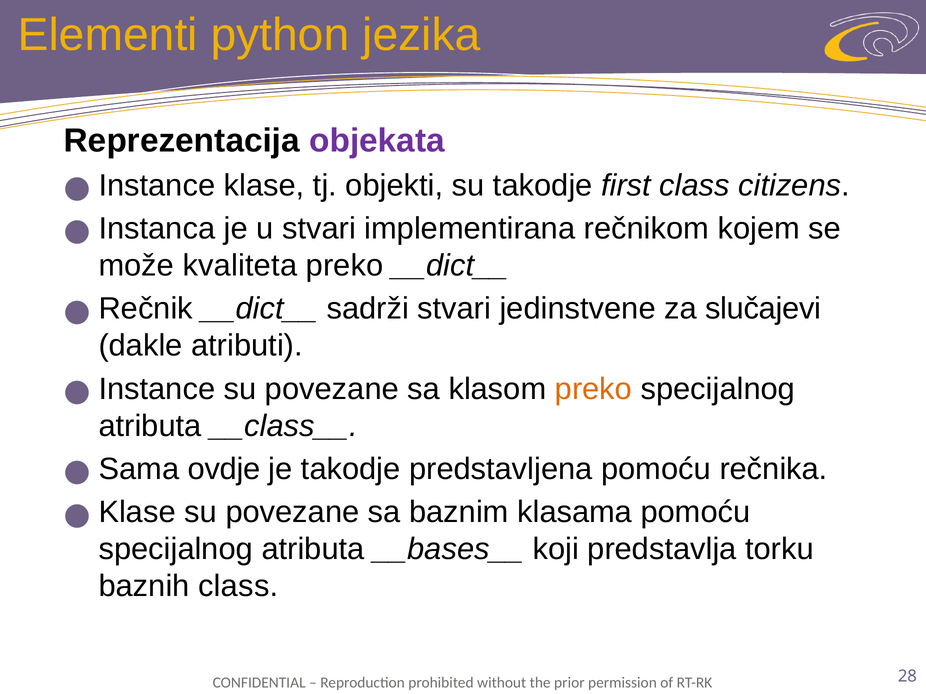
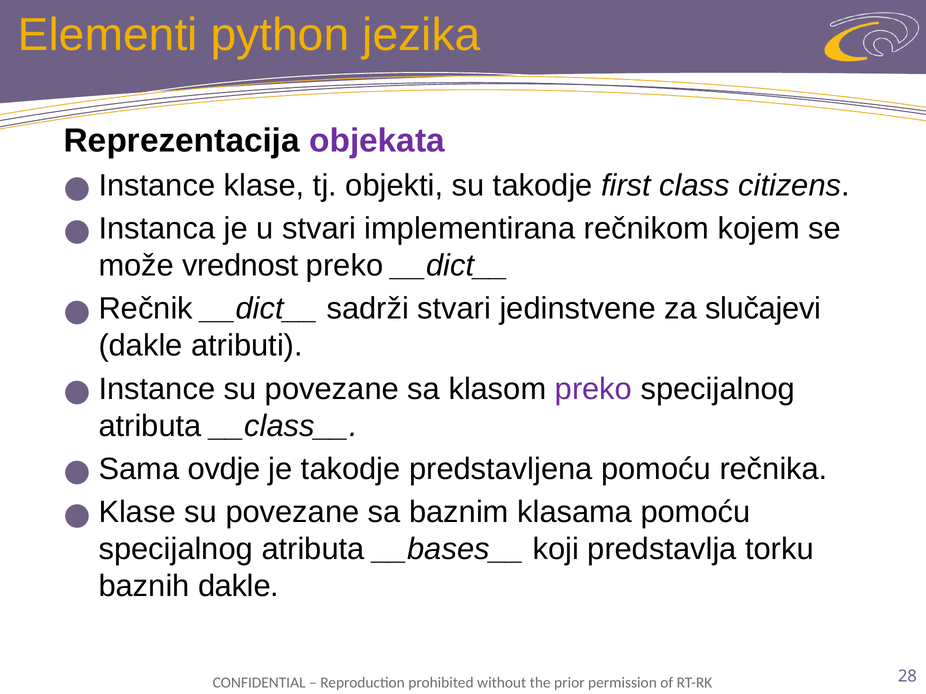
kvaliteta: kvaliteta -> vrednost
preko at (593, 389) colour: orange -> purple
baznih class: class -> dakle
